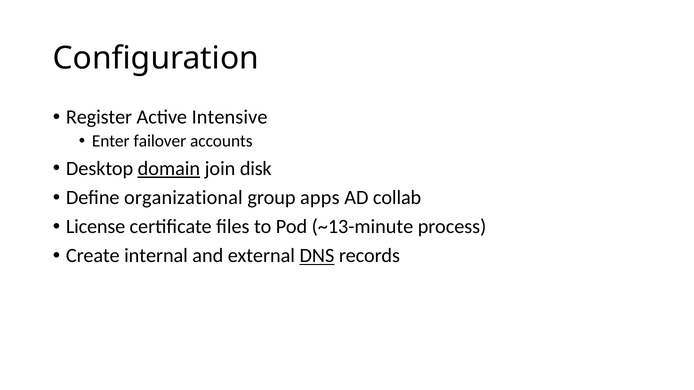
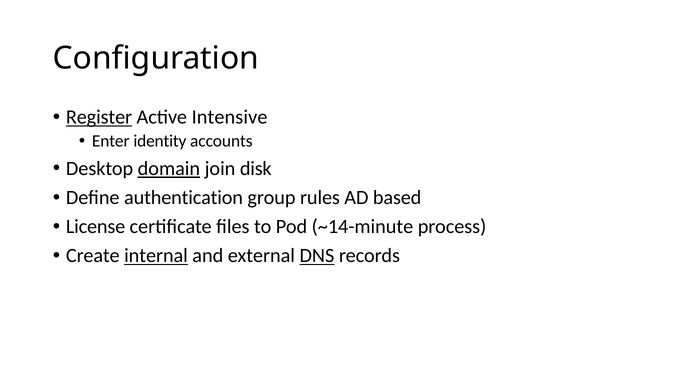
Register underline: none -> present
failover: failover -> identity
organizational: organizational -> authentication
apps: apps -> rules
collab: collab -> based
~13-minute: ~13-minute -> ~14-minute
internal underline: none -> present
